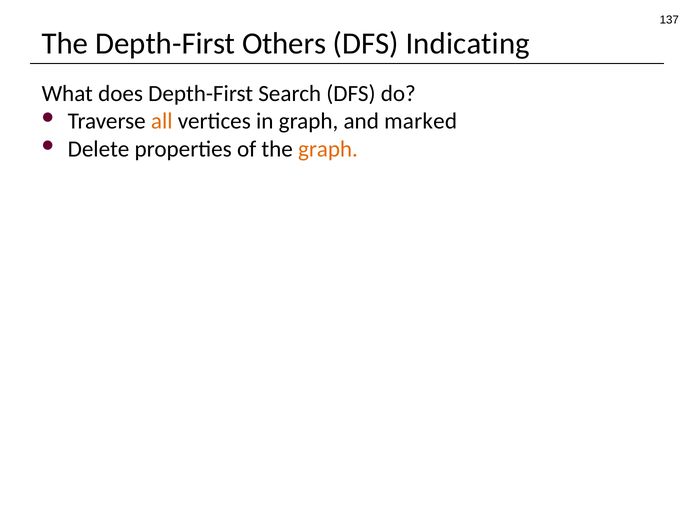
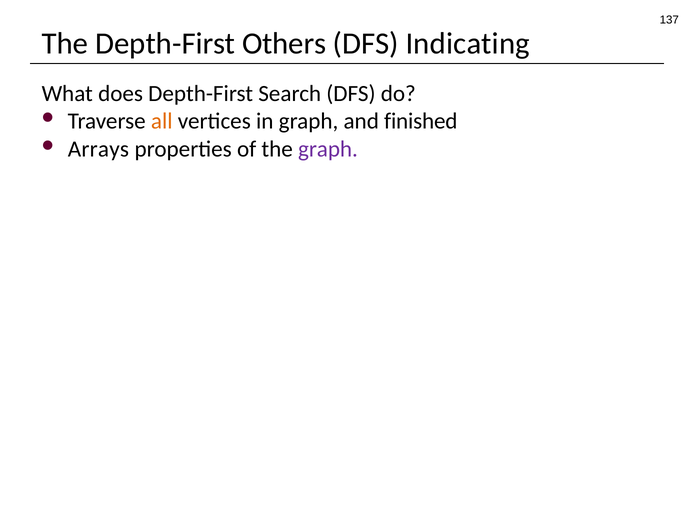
marked: marked -> finished
Delete: Delete -> Arrays
graph at (328, 149) colour: orange -> purple
